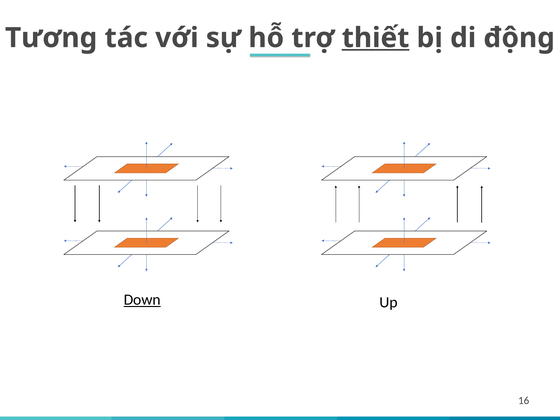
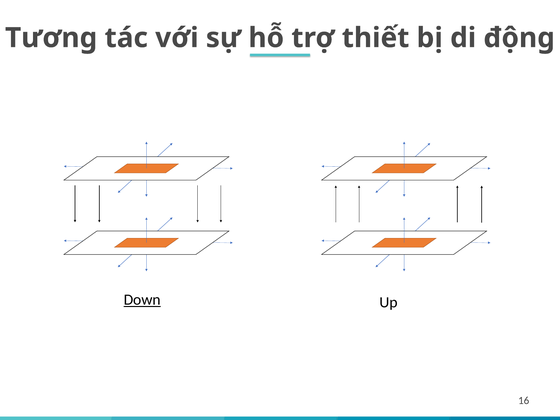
thiết underline: present -> none
